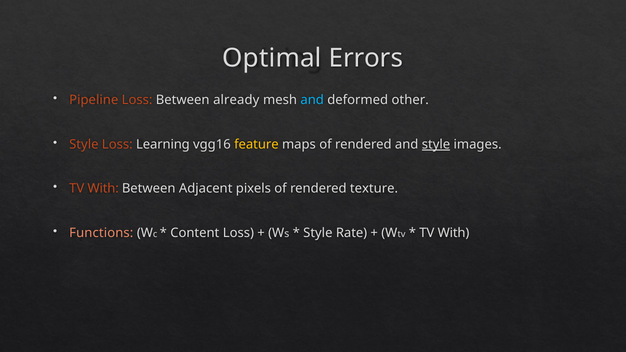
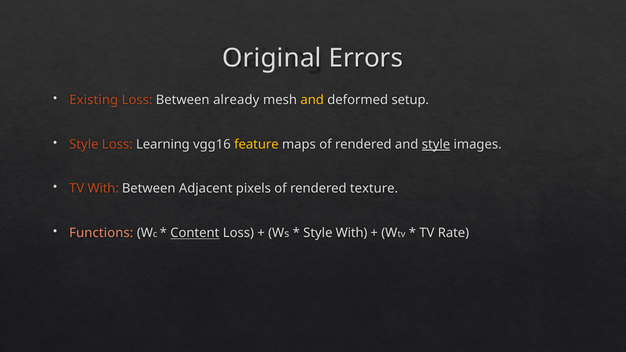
Optimal: Optimal -> Original
Pipeline: Pipeline -> Existing
and at (312, 100) colour: light blue -> yellow
other: other -> setup
Content underline: none -> present
Style Rate: Rate -> With
With at (454, 233): With -> Rate
